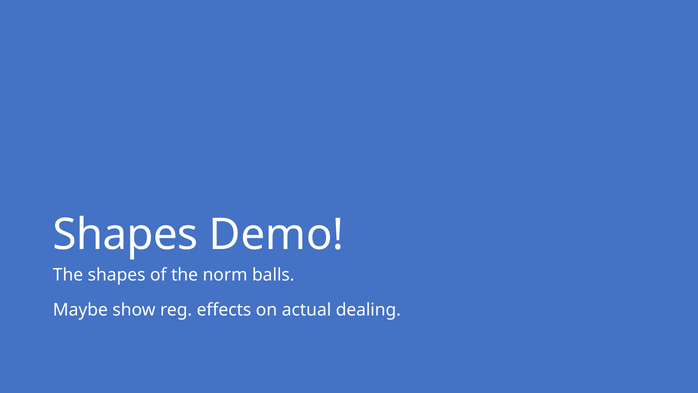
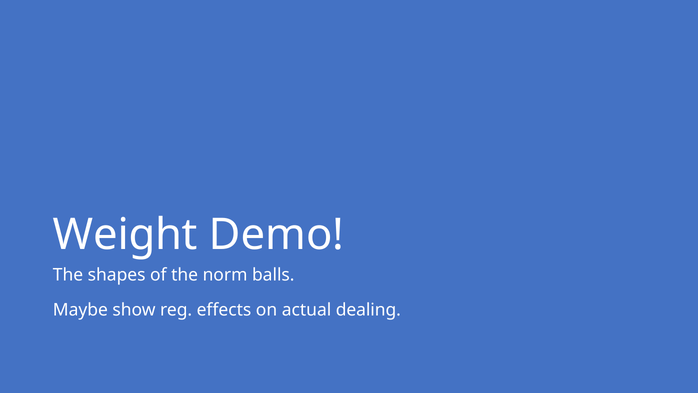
Shapes at (125, 235): Shapes -> Weight
